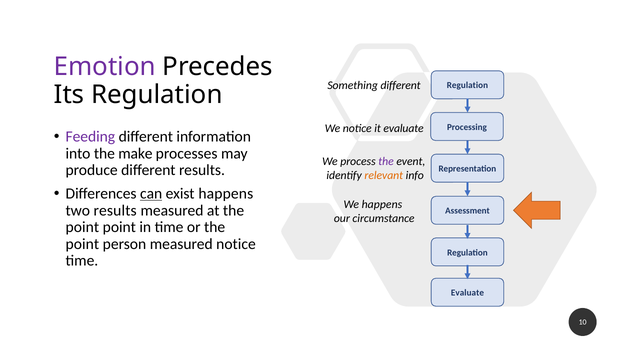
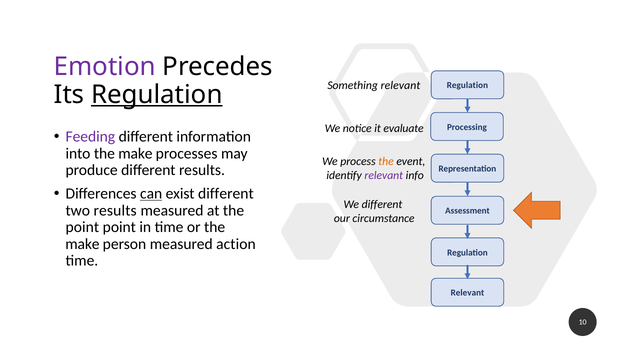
Something different: different -> relevant
Regulation at (157, 95) underline: none -> present
the at (386, 162) colour: purple -> orange
relevant at (384, 176) colour: orange -> purple
exist happens: happens -> different
We happens: happens -> different
point at (82, 244): point -> make
measured notice: notice -> action
Evaluate at (467, 293): Evaluate -> Relevant
